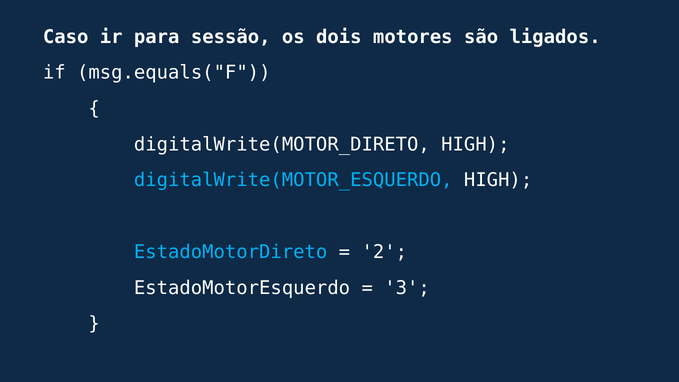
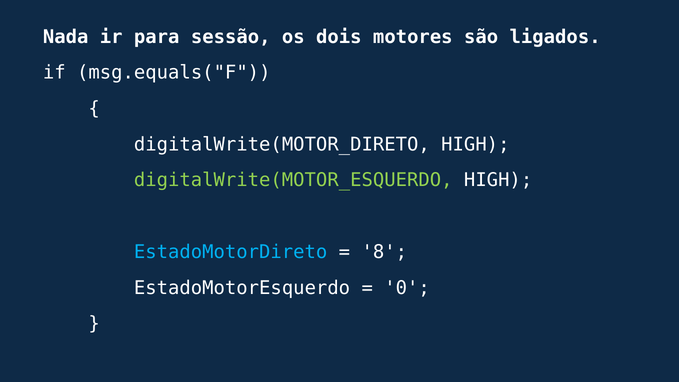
Caso: Caso -> Nada
digitalWrite(MOTOR_ESQUERDO colour: light blue -> light green
2: 2 -> 8
3: 3 -> 0
